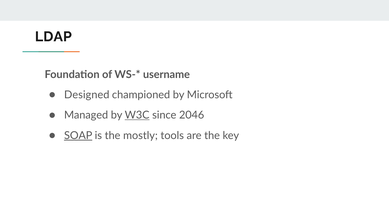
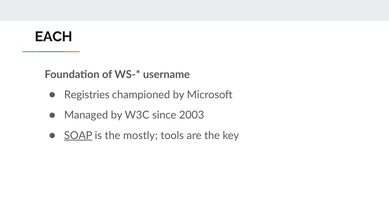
LDAP: LDAP -> EACH
Designed: Designed -> Registries
W3C underline: present -> none
2046: 2046 -> 2003
